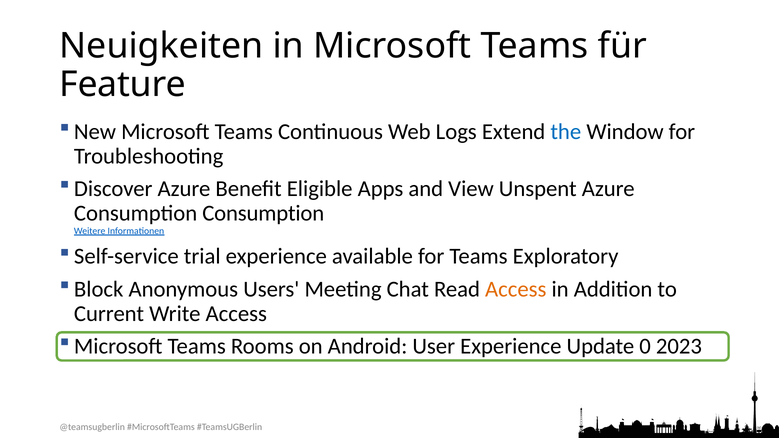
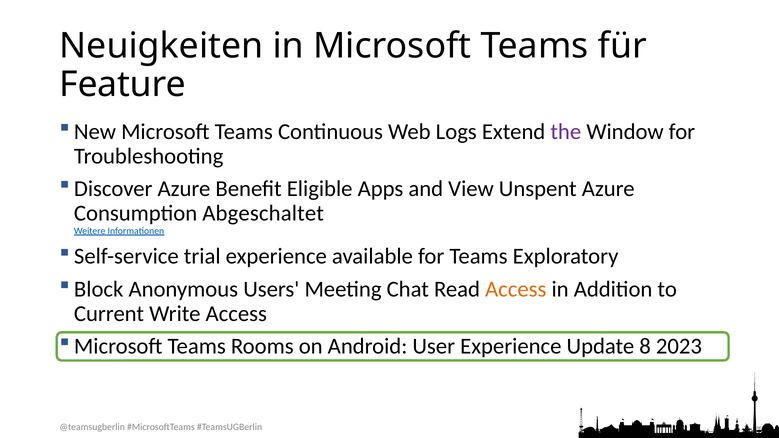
the colour: blue -> purple
Consumption Consumption: Consumption -> Abgeschaltet
0: 0 -> 8
